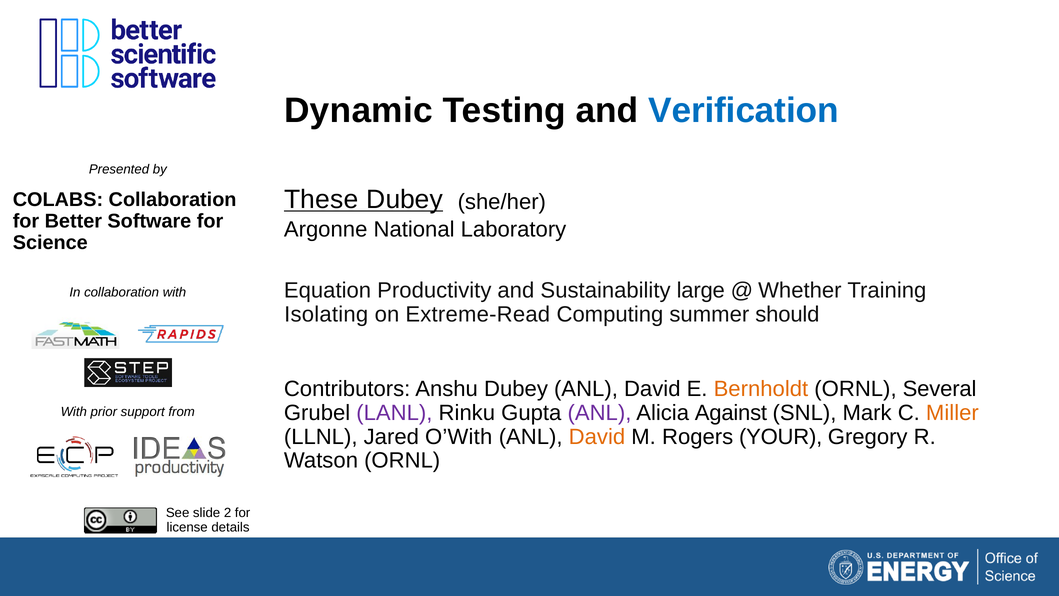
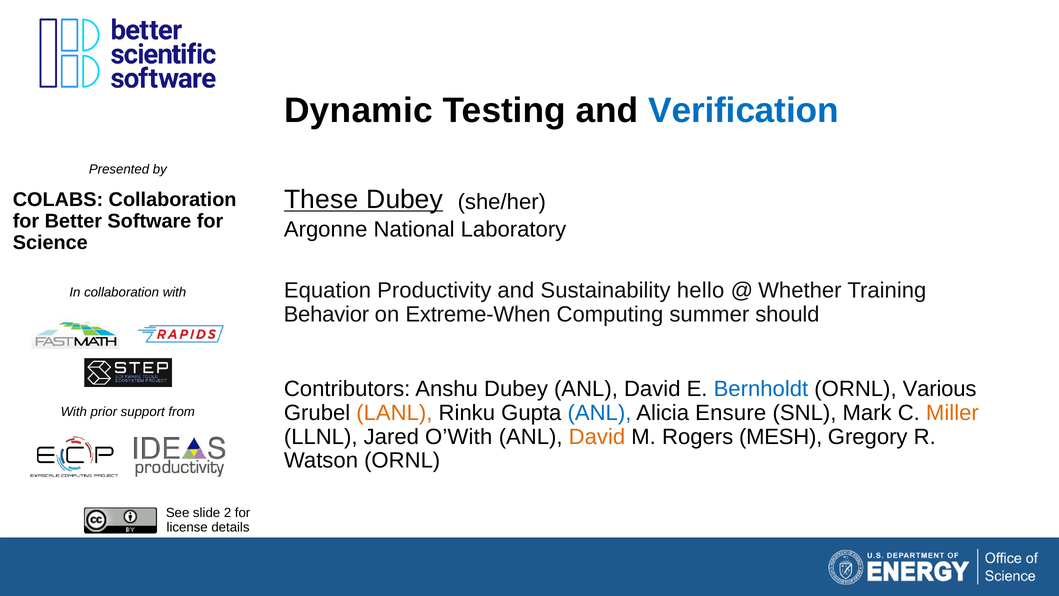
large: large -> hello
Isolating: Isolating -> Behavior
Extreme-Read: Extreme-Read -> Extreme-When
Bernholdt colour: orange -> blue
Several: Several -> Various
LANL colour: purple -> orange
ANL at (599, 413) colour: purple -> blue
Against: Against -> Ensure
YOUR: YOUR -> MESH
